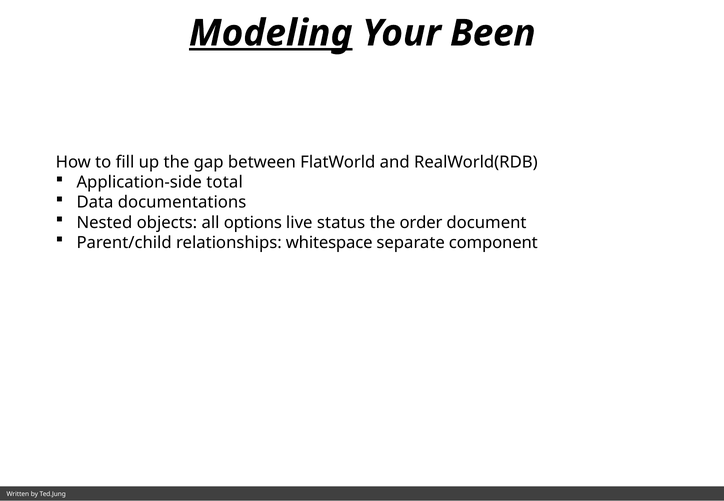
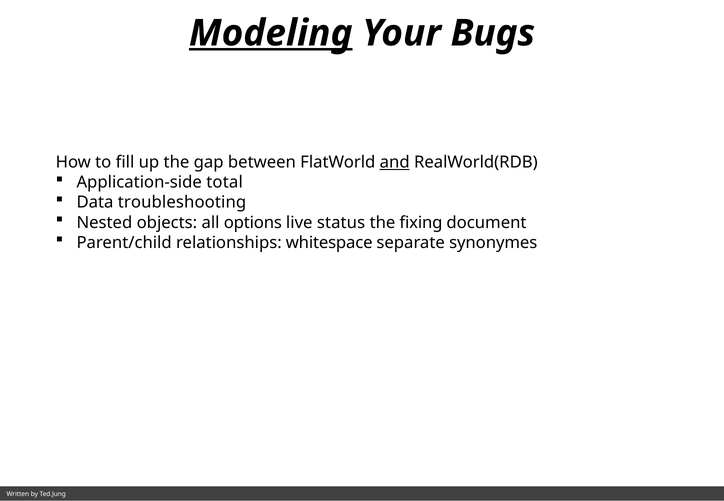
Been: Been -> Bugs
and underline: none -> present
documentations: documentations -> troubleshooting
order: order -> fixing
component: component -> synonymes
